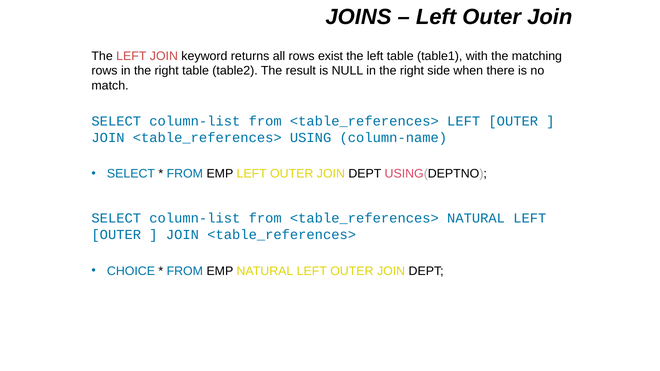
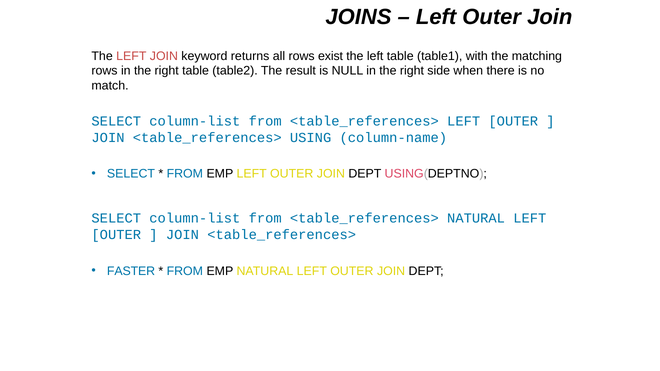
CHOICE: CHOICE -> FASTER
